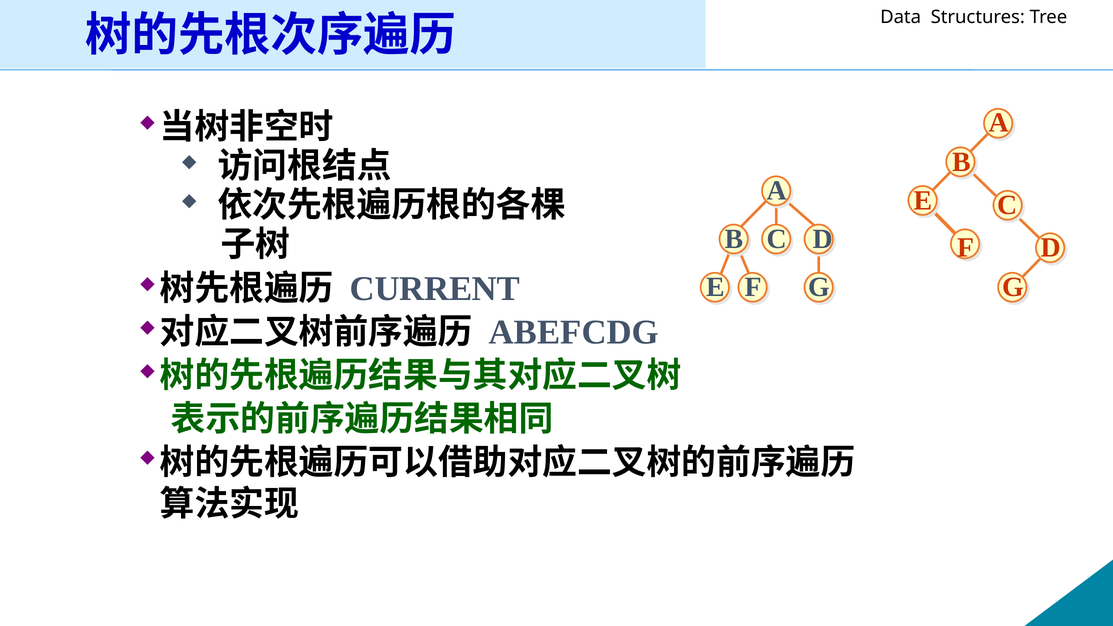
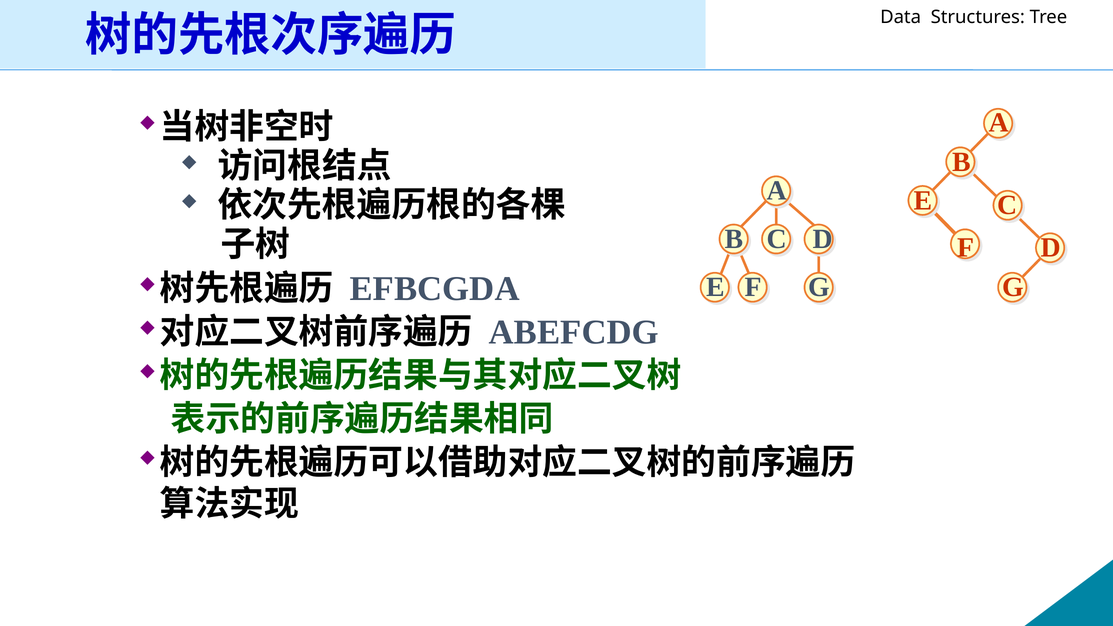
CURRENT: CURRENT -> EFBCGDA
